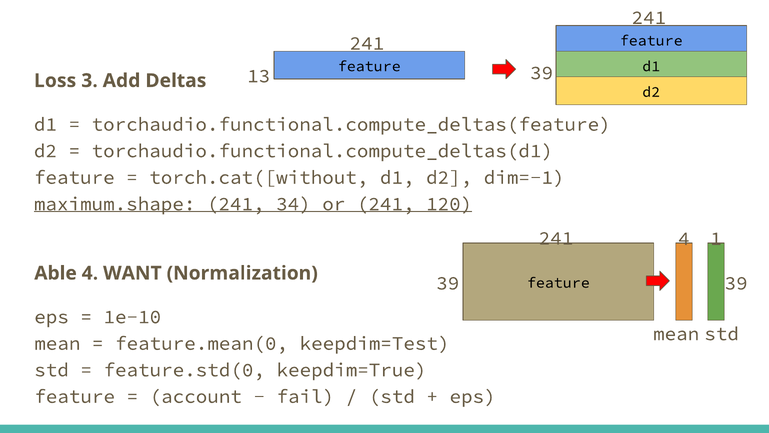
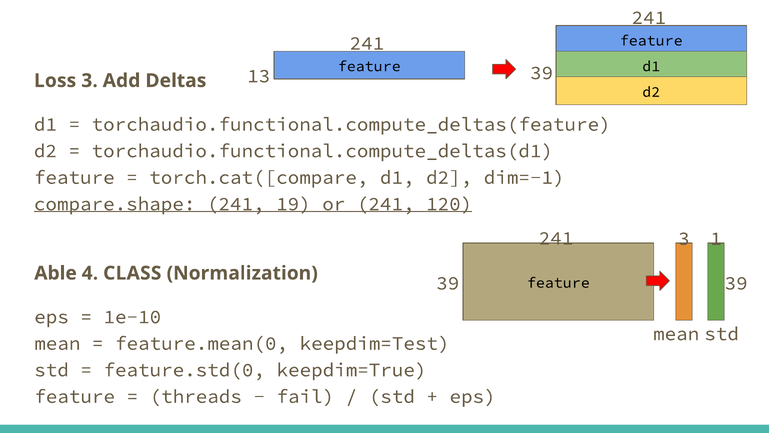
torch.cat([without: torch.cat([without -> torch.cat([compare
maximum.shape: maximum.shape -> compare.shape
34: 34 -> 19
241 4: 4 -> 3
WANT: WANT -> CLASS
account: account -> threads
